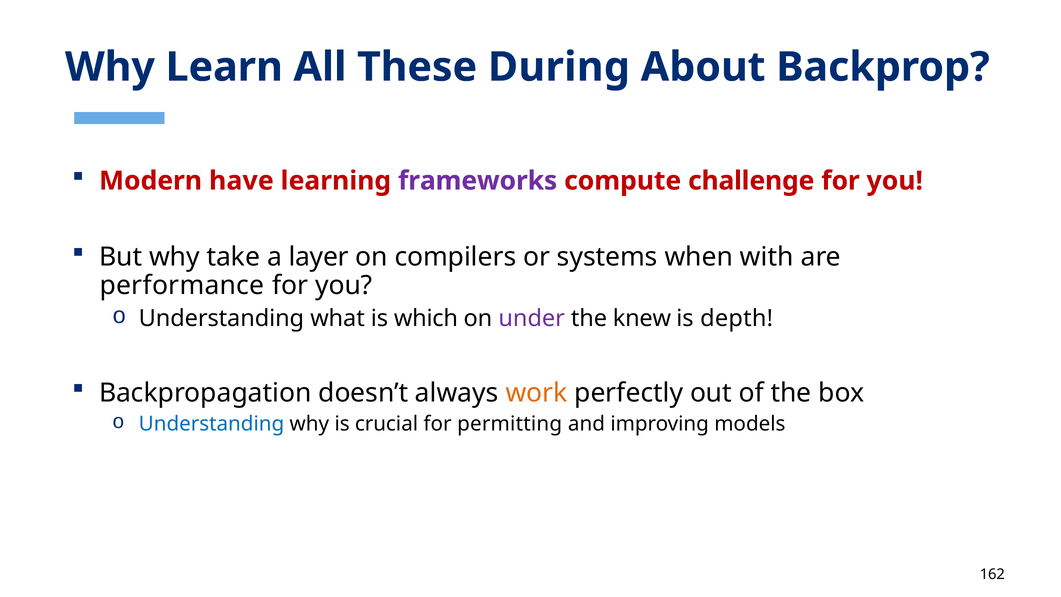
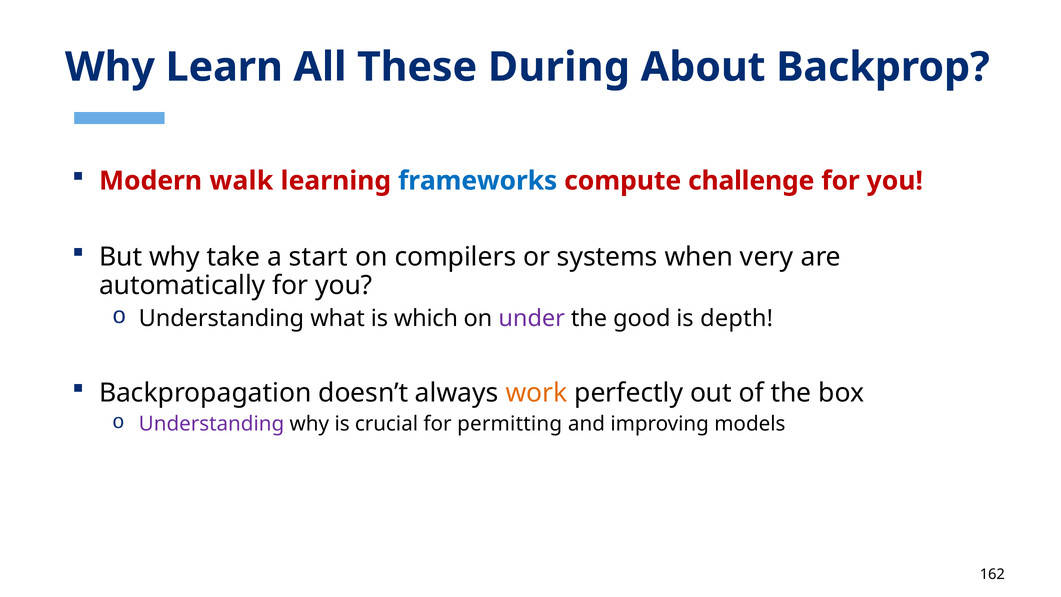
have: have -> walk
frameworks colour: purple -> blue
layer: layer -> start
with: with -> very
performance: performance -> automatically
knew: knew -> good
Understanding at (211, 424) colour: blue -> purple
